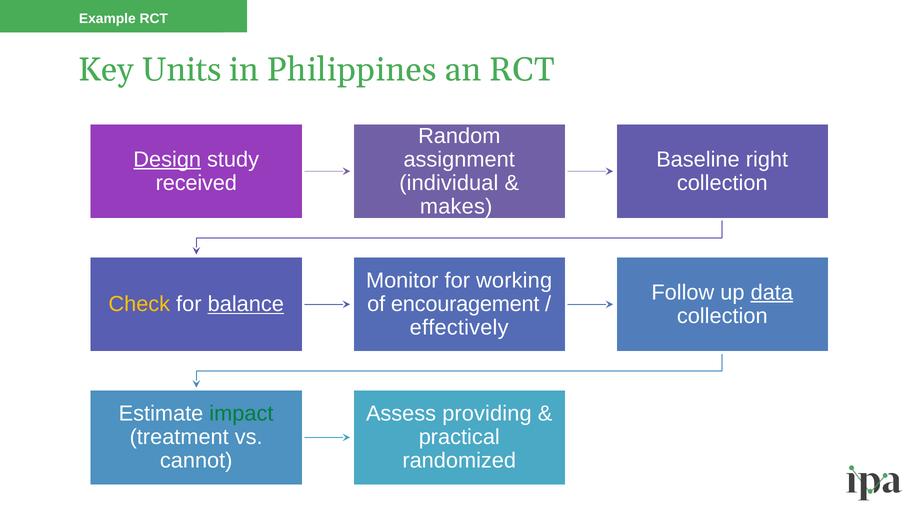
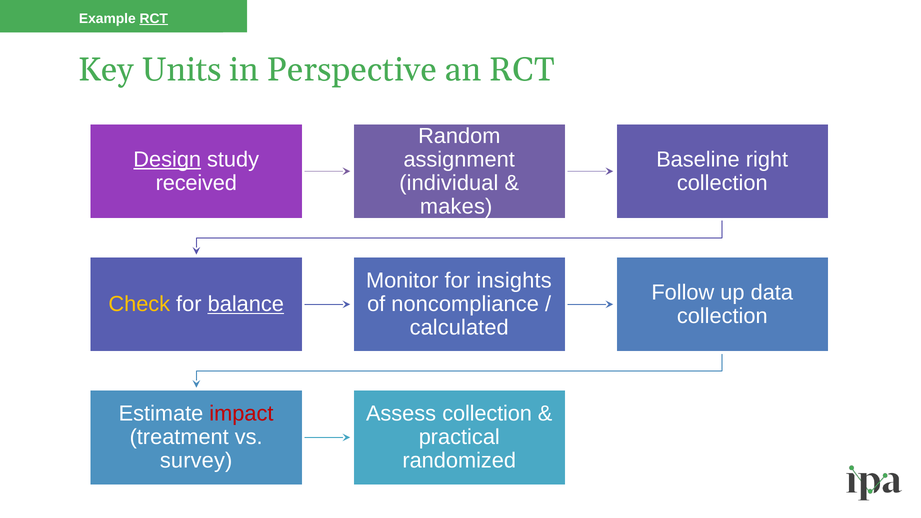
RCT at (154, 18) underline: none -> present
Philippines: Philippines -> Perspective
working: working -> insights
data underline: present -> none
encouragement: encouragement -> noncompliance
effectively: effectively -> calculated
impact colour: green -> red
Assess providing: providing -> collection
cannot: cannot -> survey
